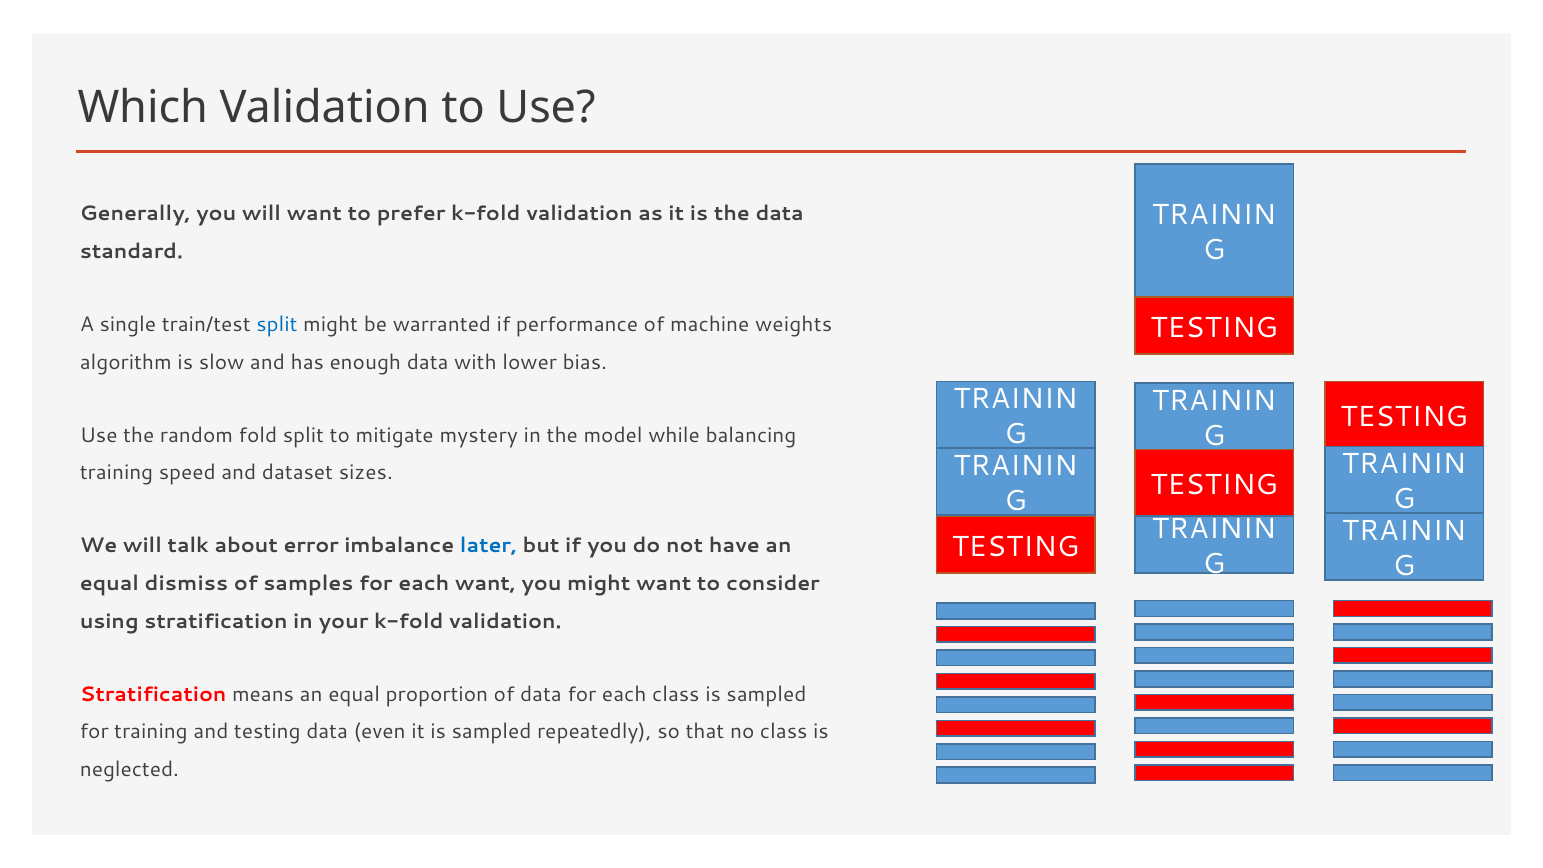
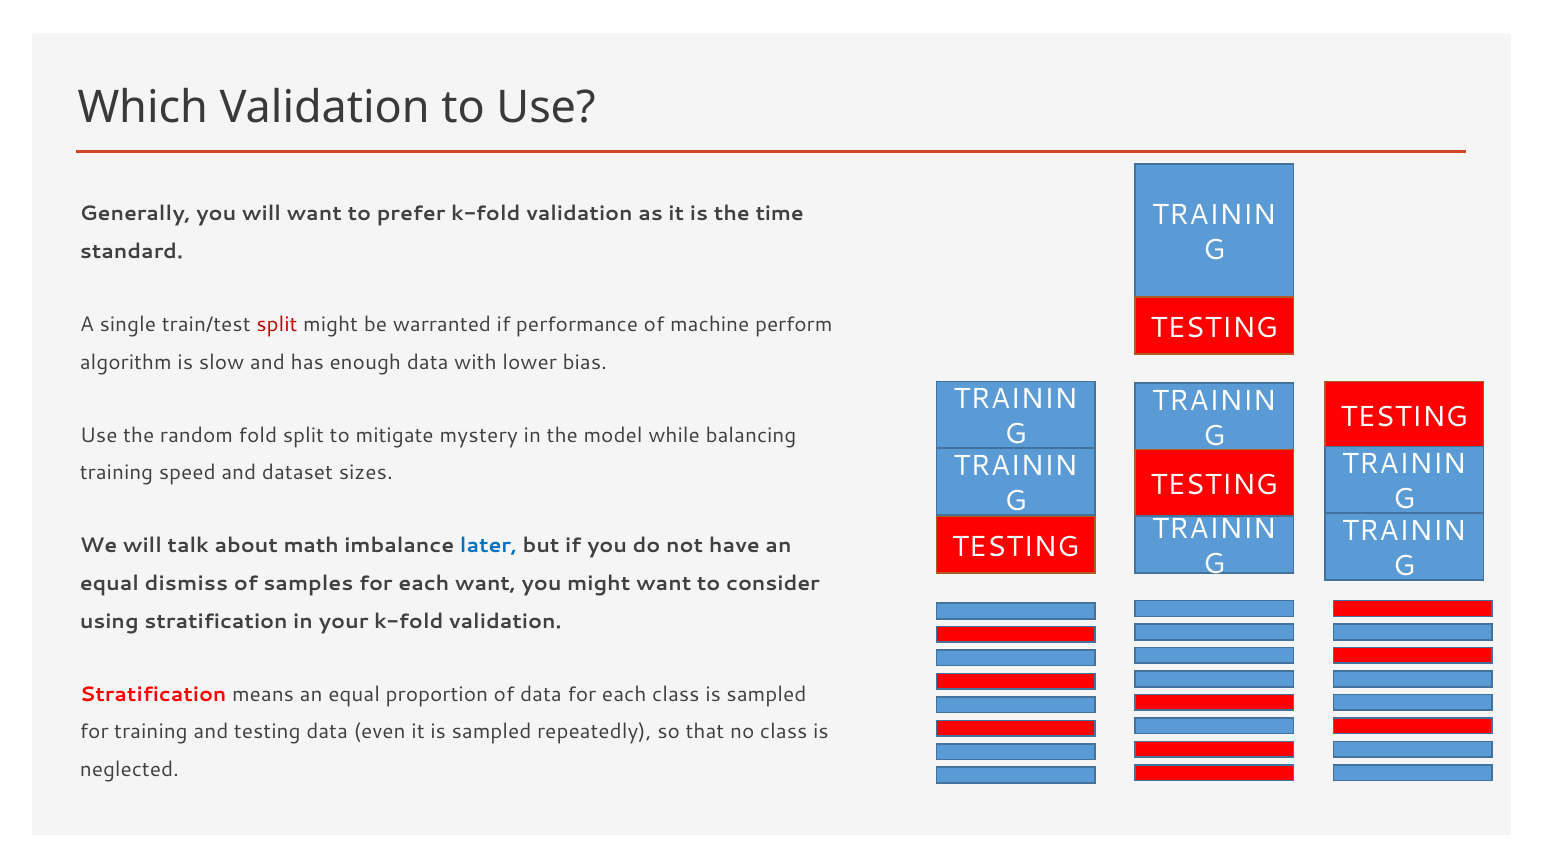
the data: data -> time
split at (277, 325) colour: blue -> red
weights: weights -> perform
error: error -> math
